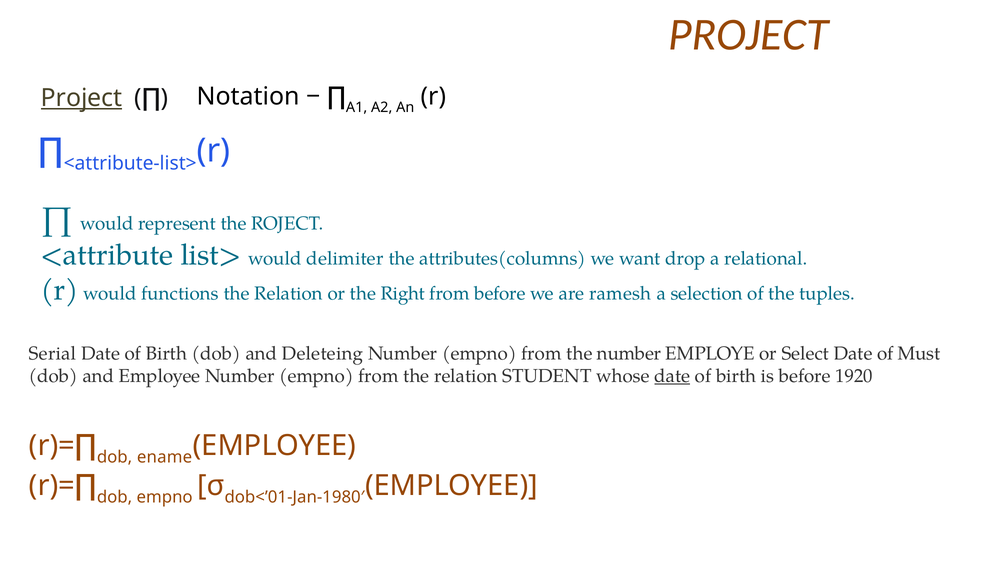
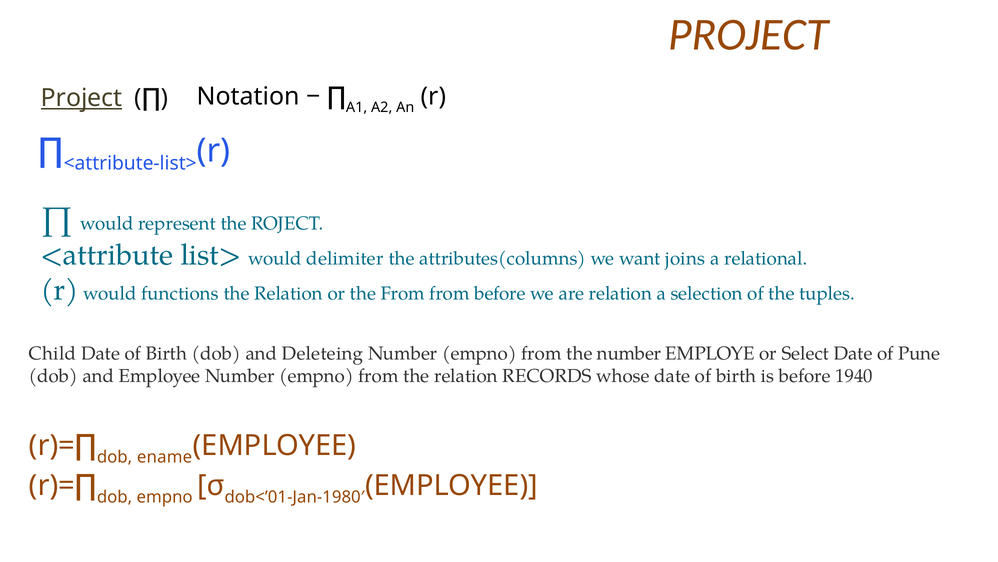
drop: drop -> joins
the Right: Right -> From
are ramesh: ramesh -> relation
Serial: Serial -> Child
Must: Must -> Pune
STUDENT: STUDENT -> RECORDS
date at (672, 376) underline: present -> none
1920: 1920 -> 1940
